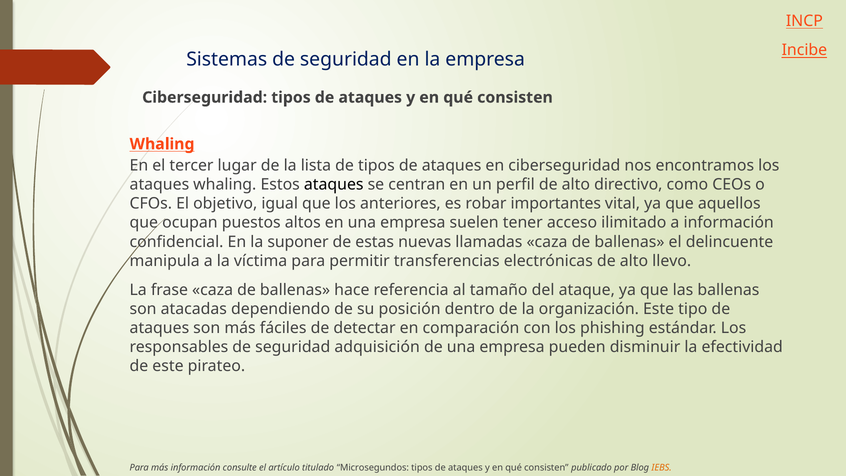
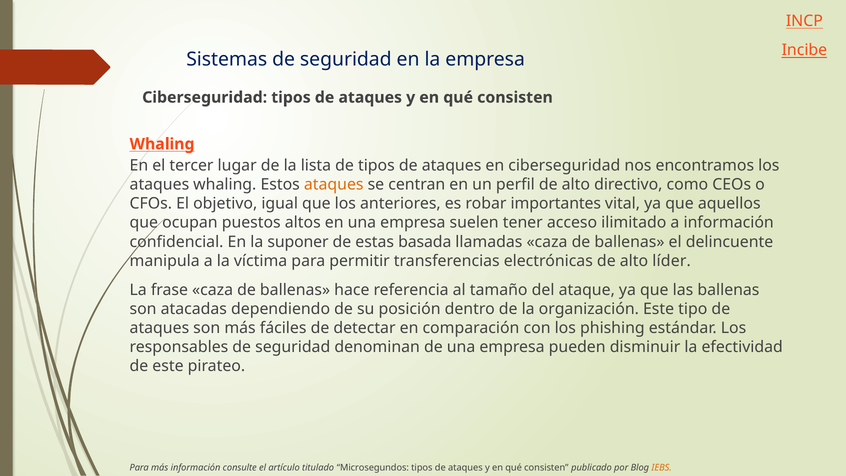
ataques at (334, 185) colour: black -> orange
nuevas: nuevas -> basada
llevo: llevo -> líder
adquisición: adquisición -> denominan
